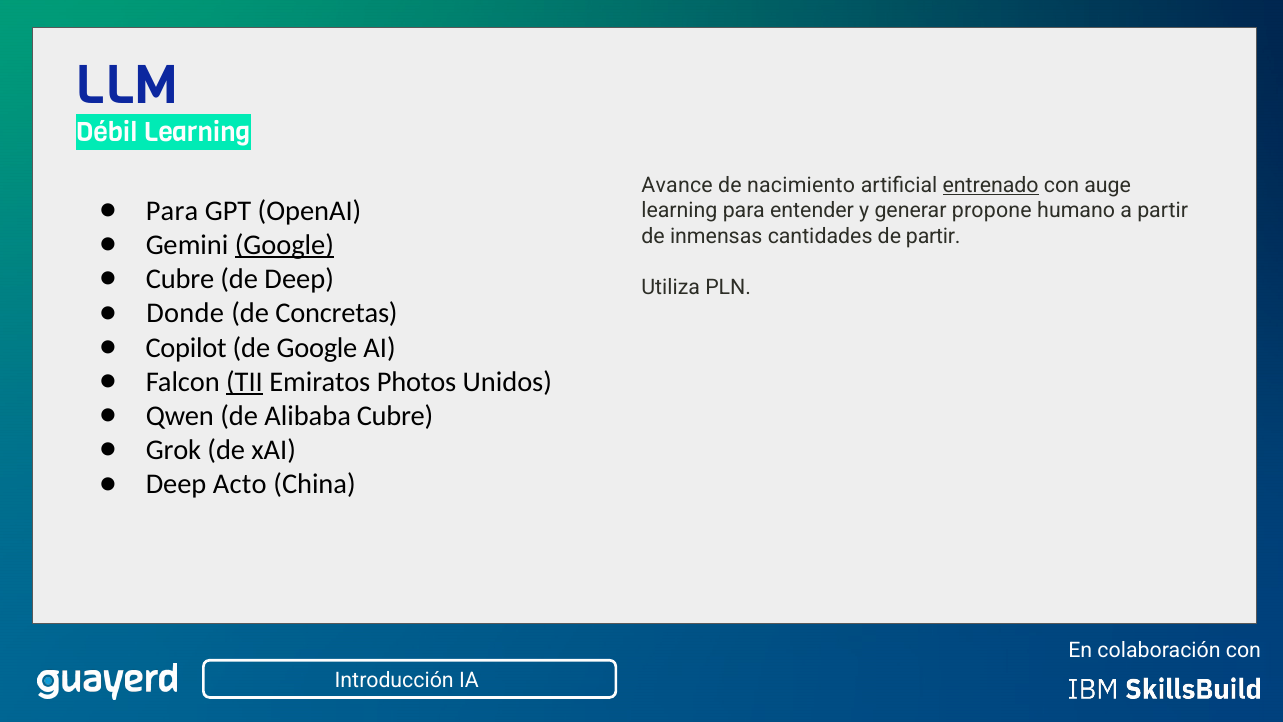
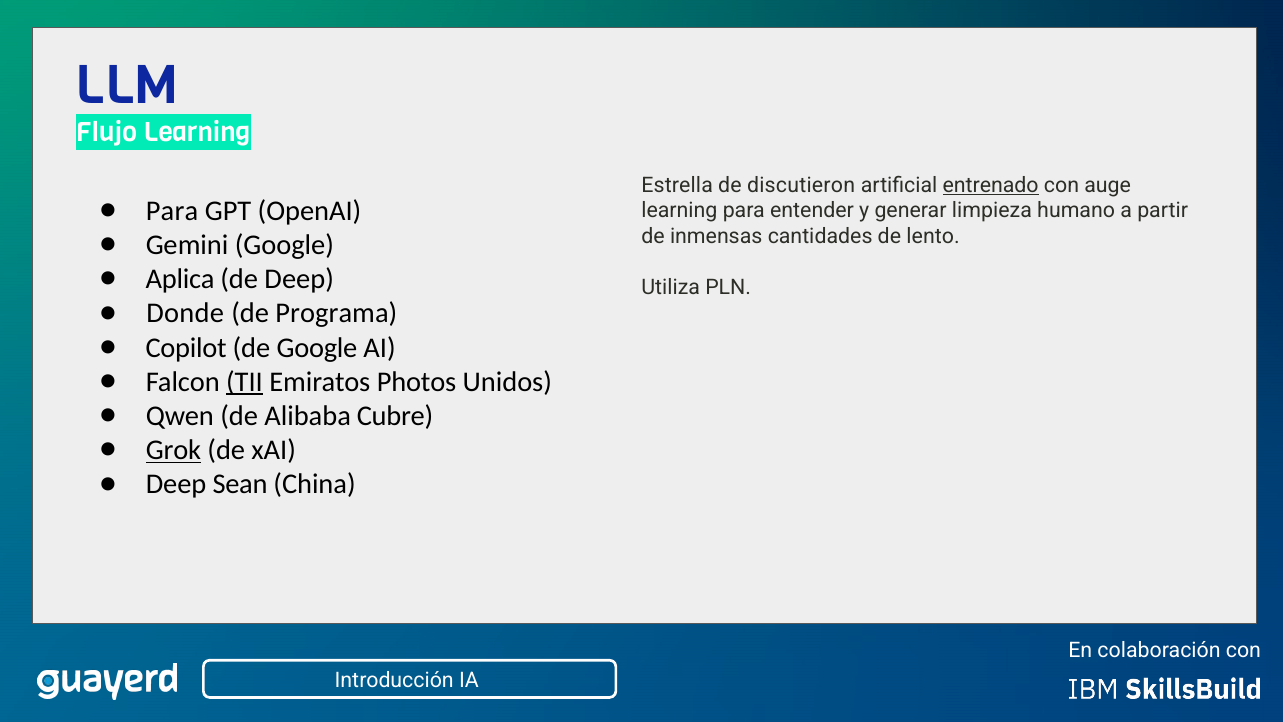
Débil: Débil -> Flujo
Avance: Avance -> Estrella
nacimiento: nacimiento -> discutieron
propone: propone -> limpieza
de partir: partir -> lento
Google at (284, 245) underline: present -> none
Cubre at (180, 279): Cubre -> Aplica
Concretas: Concretas -> Programa
Grok underline: none -> present
Acto: Acto -> Sean
